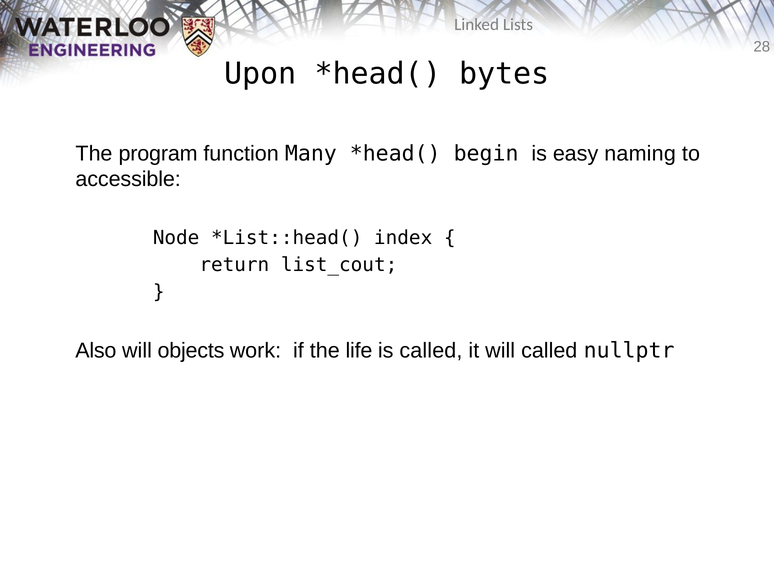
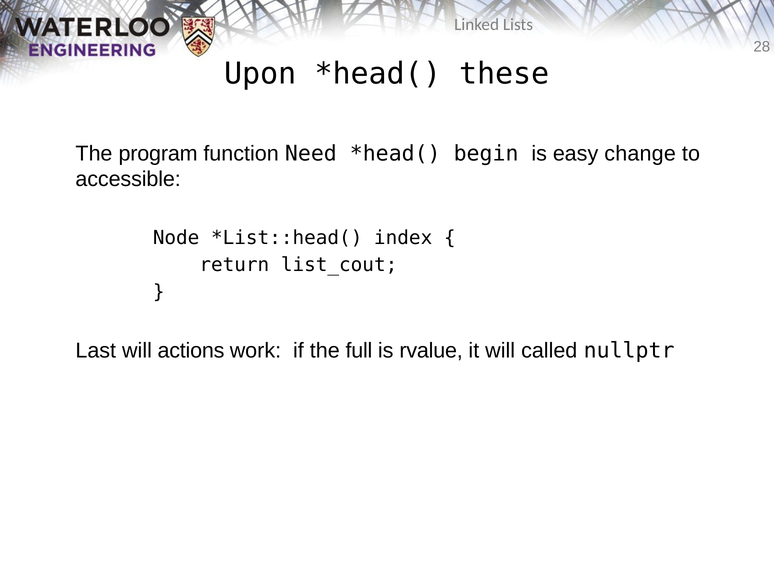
bytes: bytes -> these
Many: Many -> Need
naming: naming -> change
Also: Also -> Last
objects: objects -> actions
life: life -> full
is called: called -> rvalue
